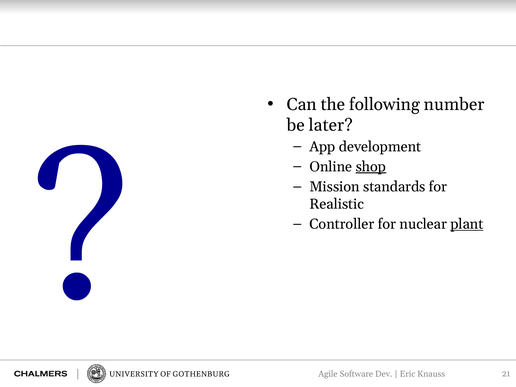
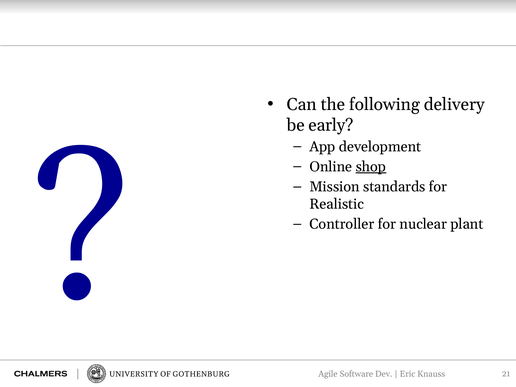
number: number -> delivery
later: later -> early
plant underline: present -> none
